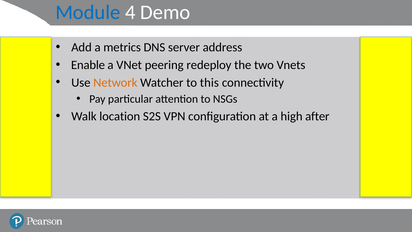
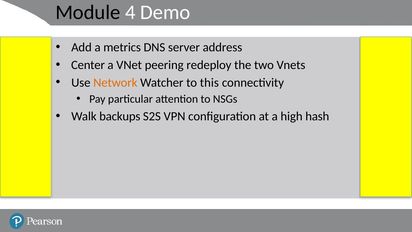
Module colour: blue -> black
Enable: Enable -> Center
location: location -> backups
after: after -> hash
